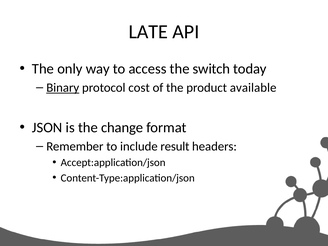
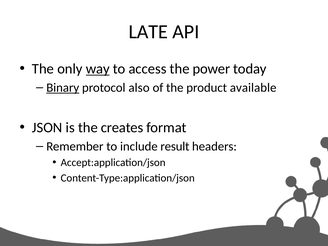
way underline: none -> present
switch: switch -> power
cost: cost -> also
change: change -> creates
